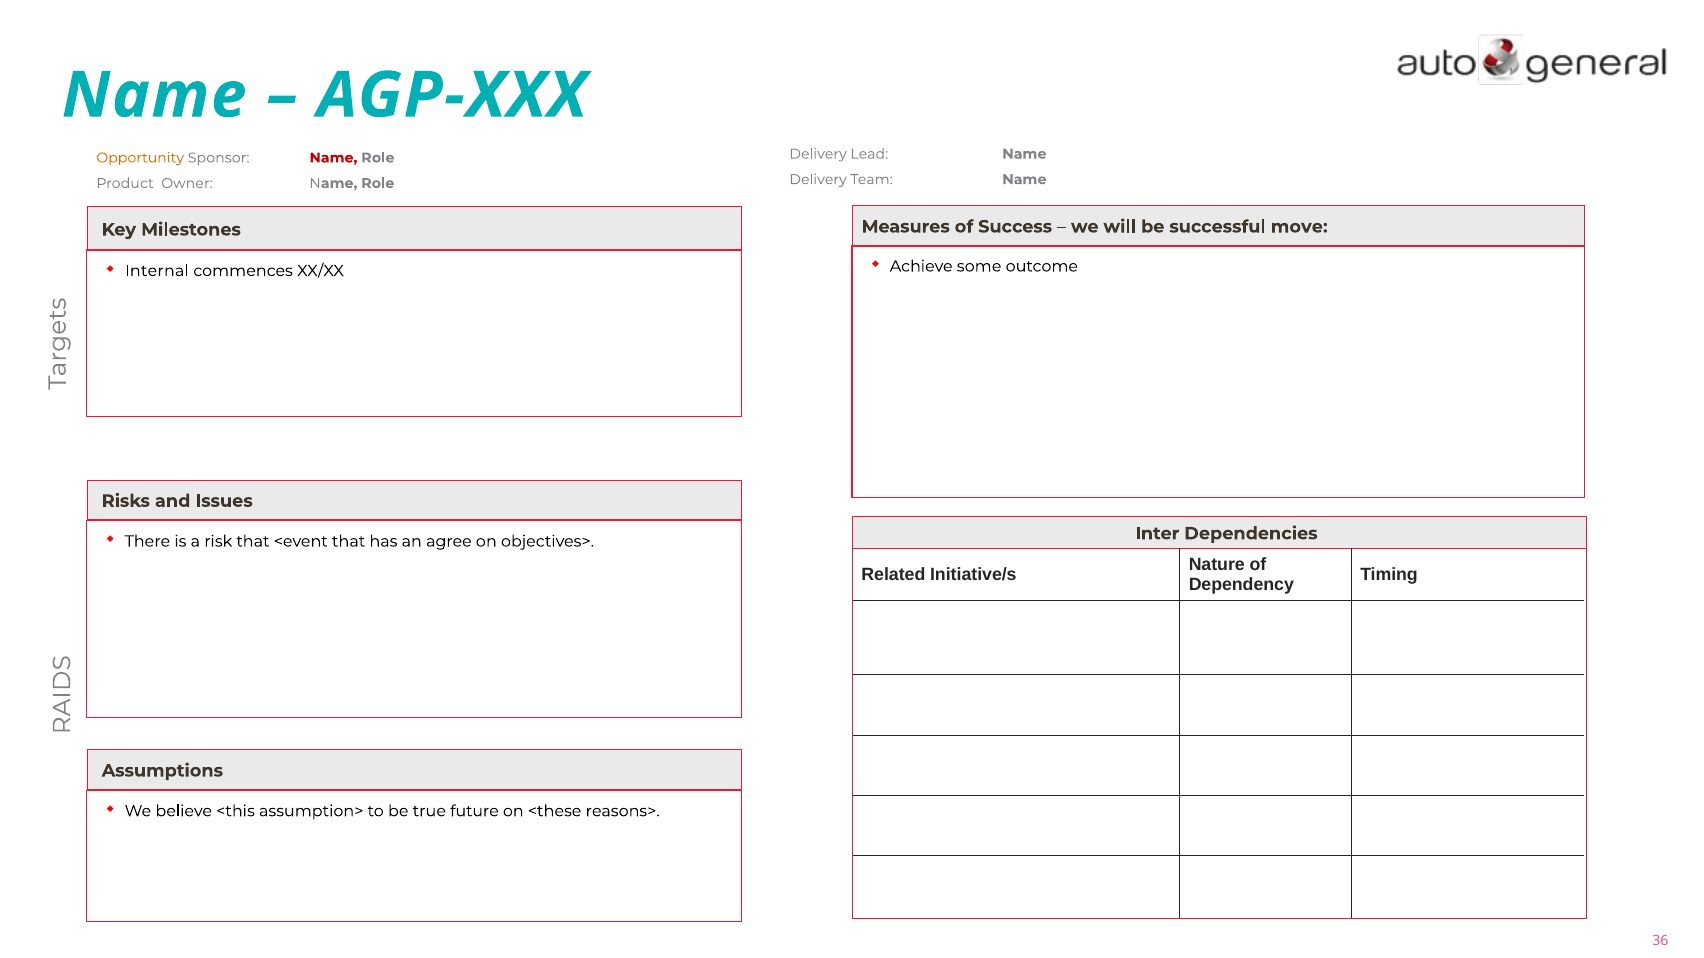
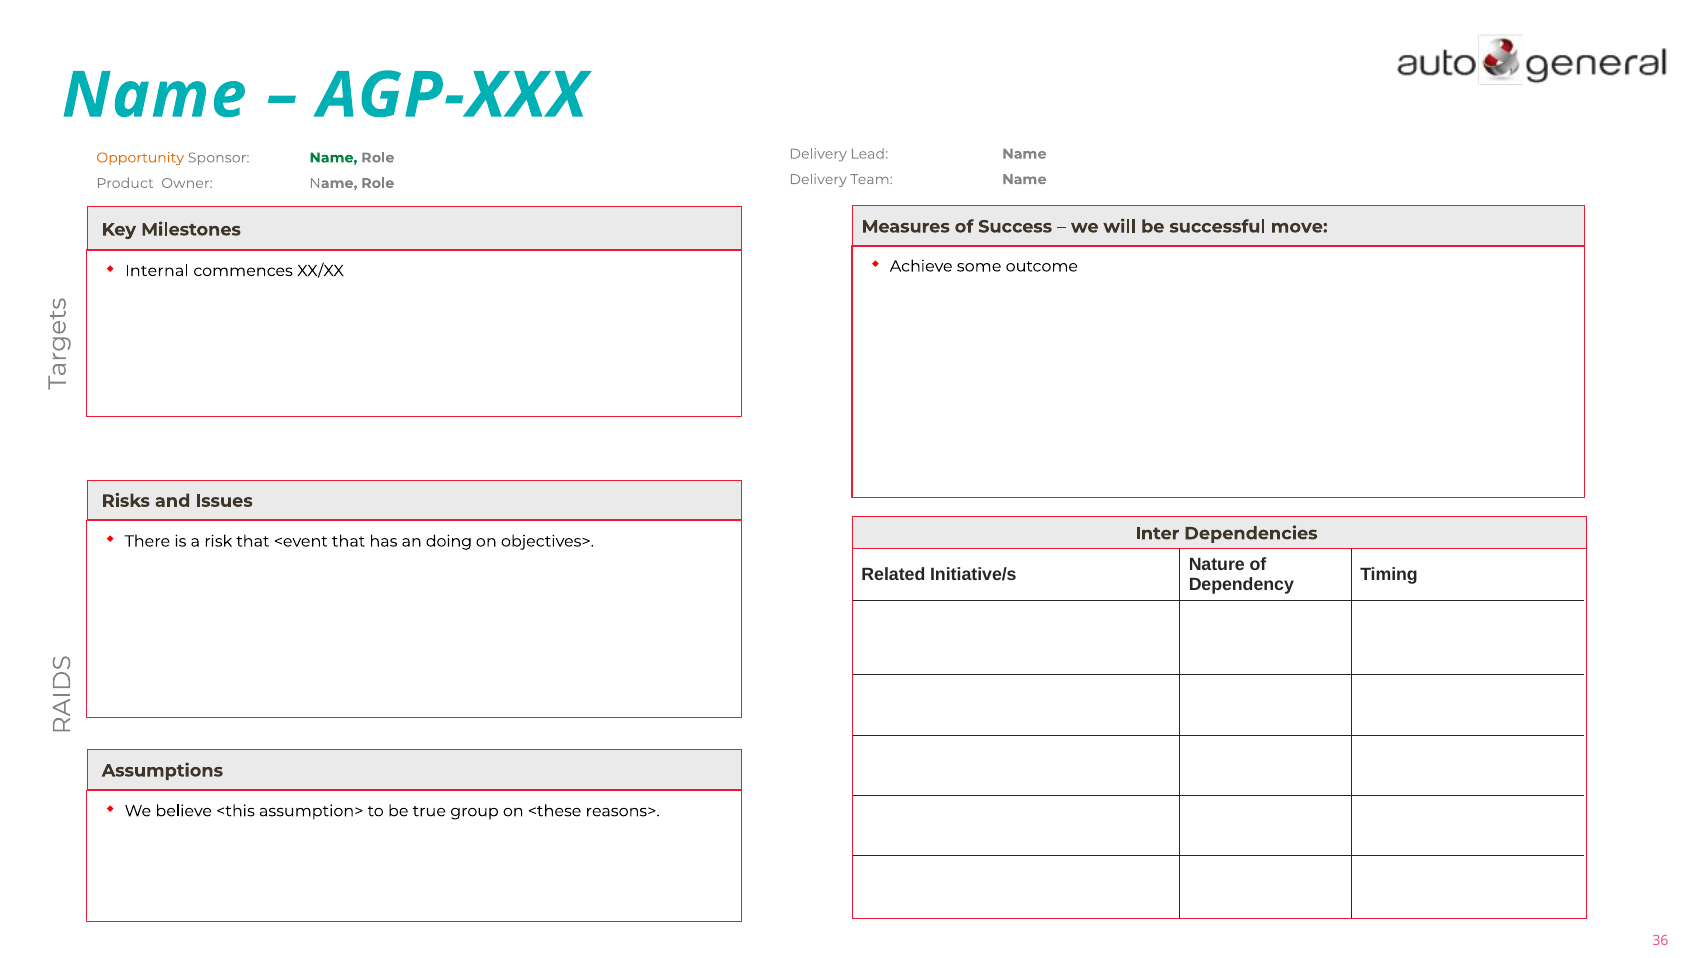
Name at (333, 158) colour: red -> green
agree: agree -> doing
future: future -> group
